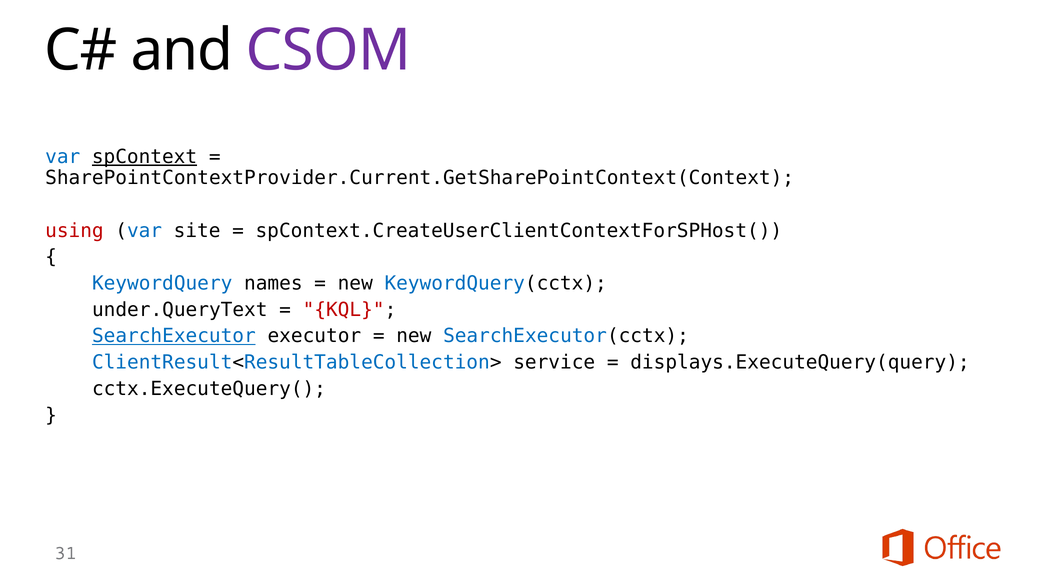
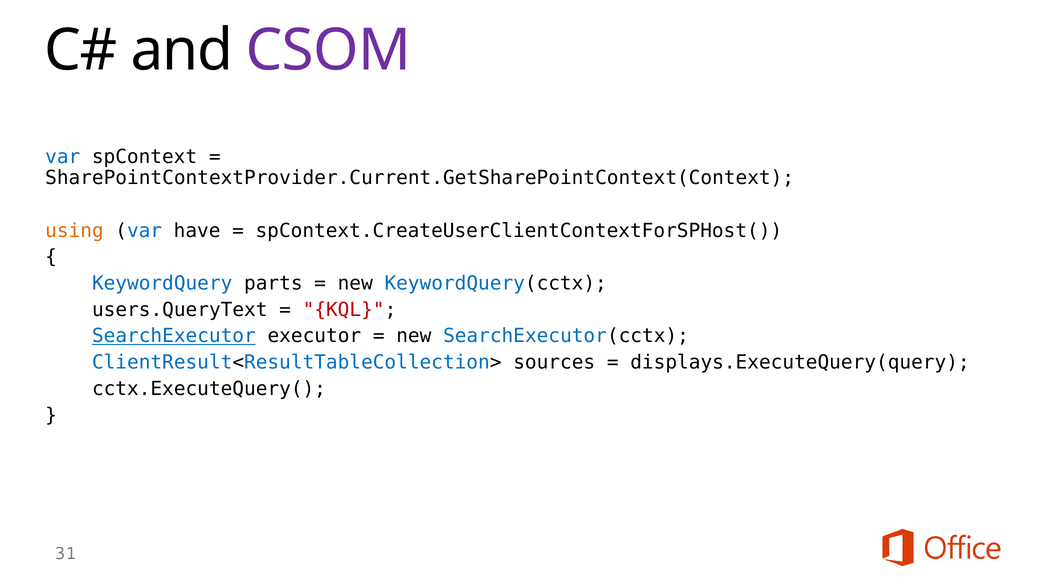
spContext underline: present -> none
using colour: red -> orange
site: site -> have
names: names -> parts
under.QueryText: under.QueryText -> users.QueryText
service: service -> sources
